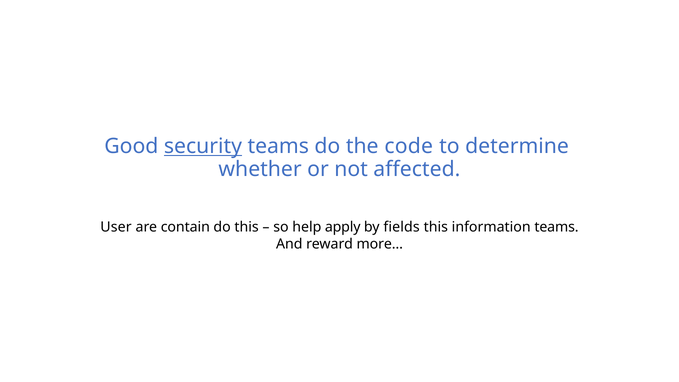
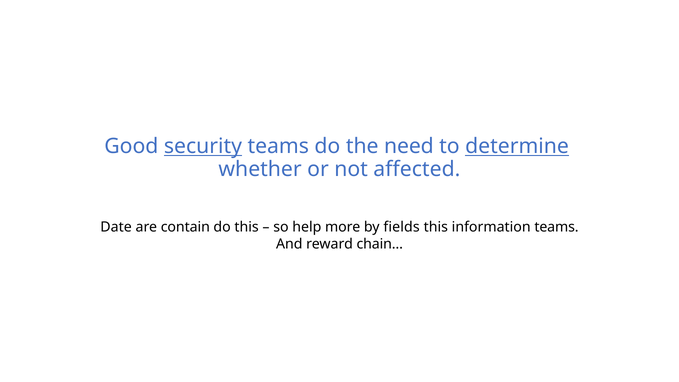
code: code -> need
determine underline: none -> present
User: User -> Date
apply: apply -> more
more…: more… -> chain…
